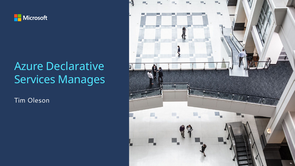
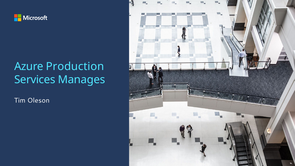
Declarative: Declarative -> Production
